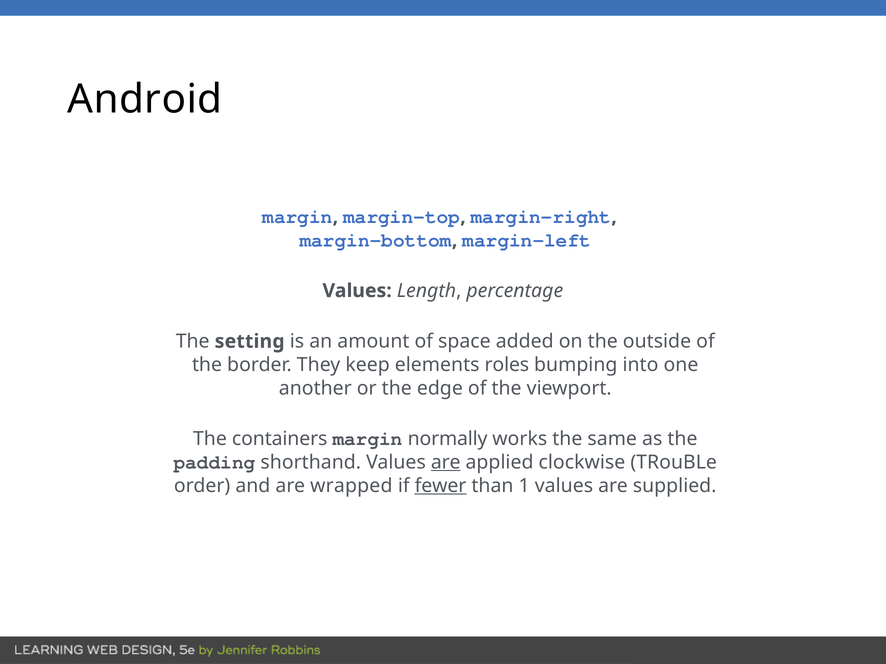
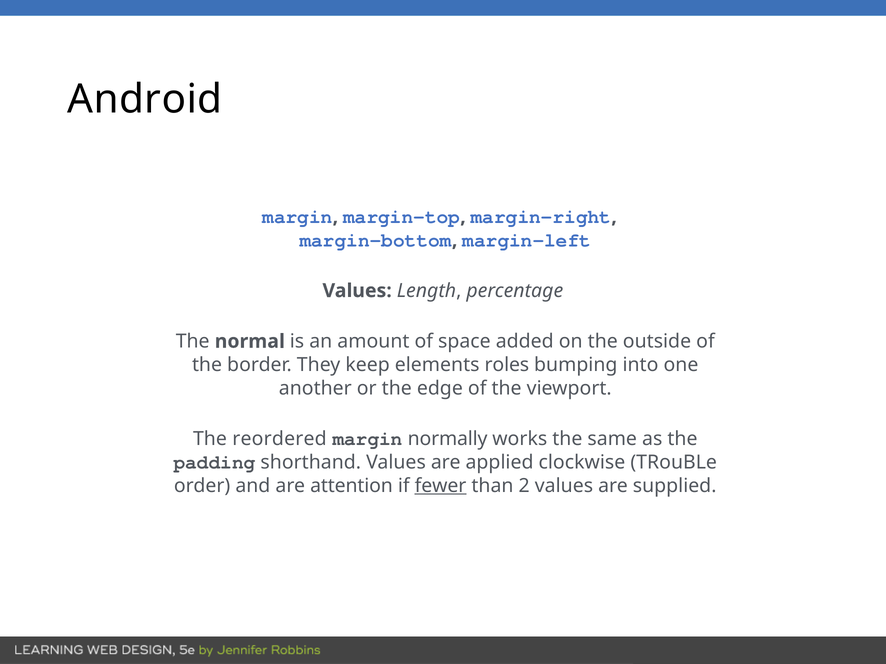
setting: setting -> normal
containers: containers -> reordered
are at (446, 463) underline: present -> none
wrapped: wrapped -> attention
1: 1 -> 2
